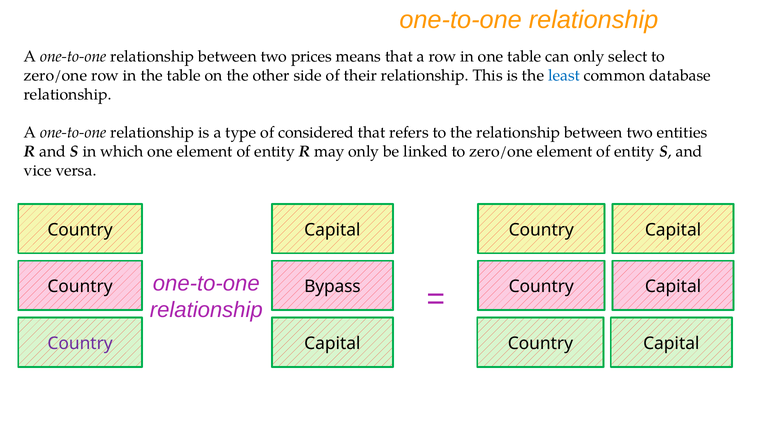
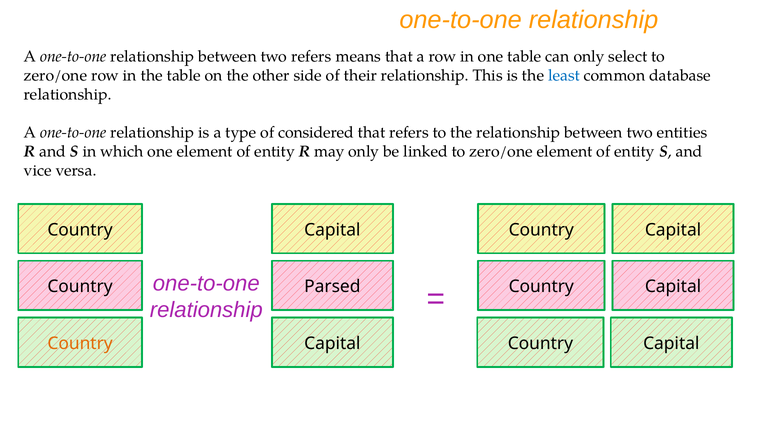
two prices: prices -> refers
Bypass: Bypass -> Parsed
Country at (80, 343) colour: purple -> orange
